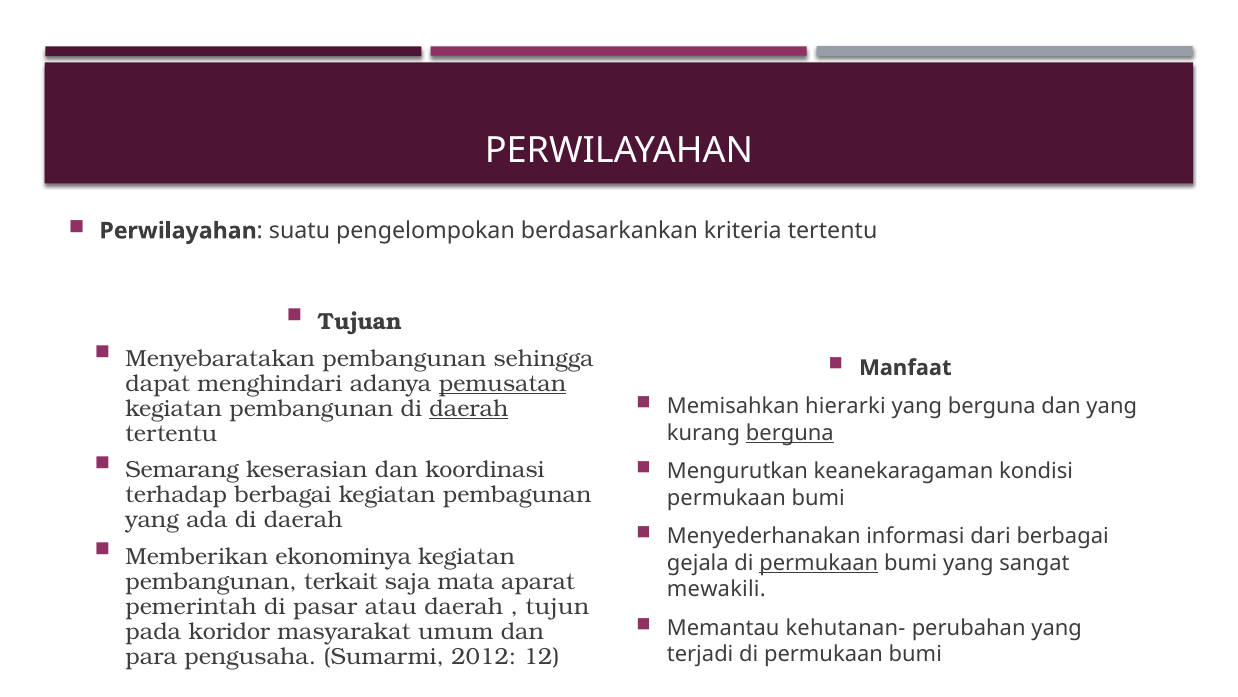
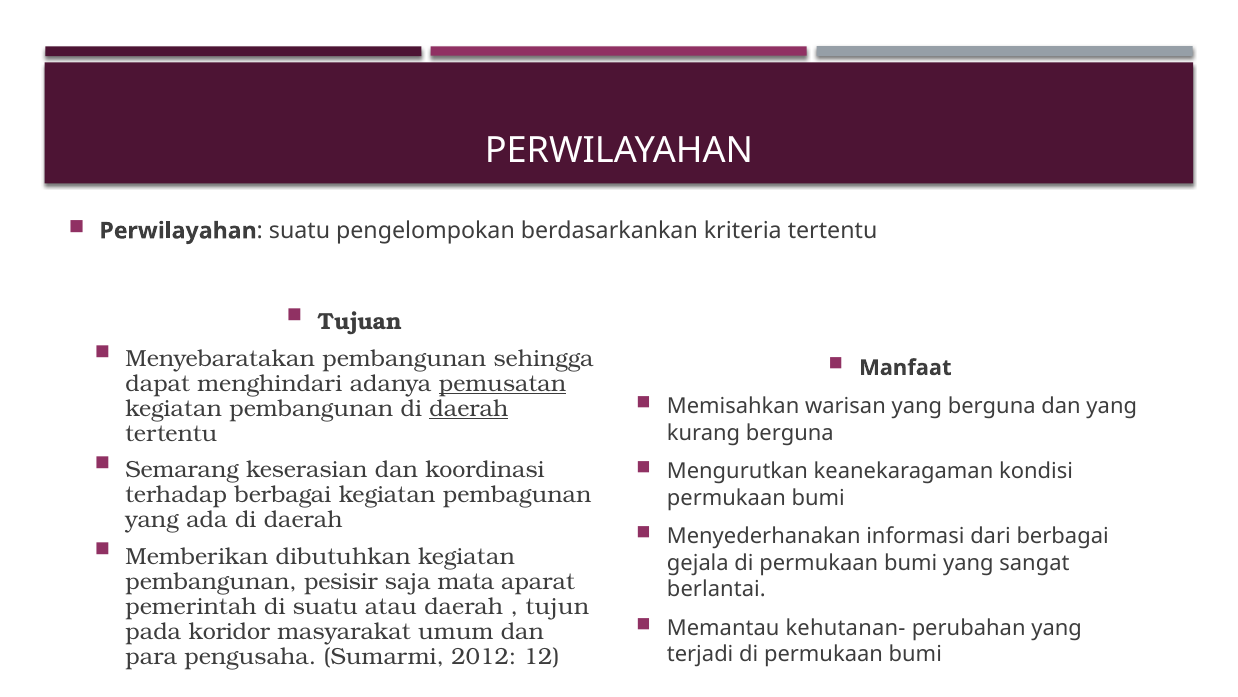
hierarki: hierarki -> warisan
berguna at (790, 432) underline: present -> none
ekonominya: ekonominya -> dibutuhkan
permukaan at (819, 563) underline: present -> none
terkait: terkait -> pesisir
mewakili: mewakili -> berlantai
di pasar: pasar -> suatu
